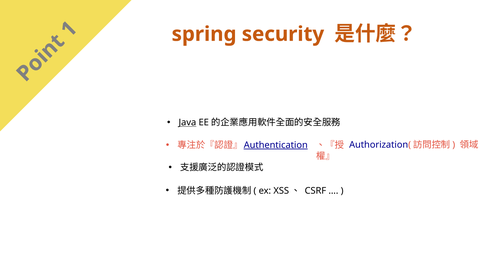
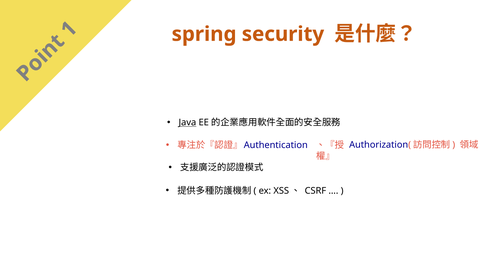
Authentication underline: present -> none
